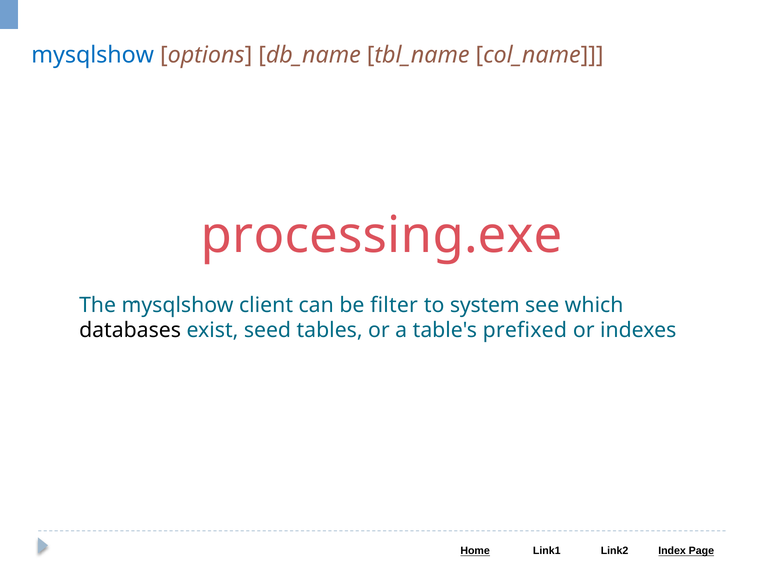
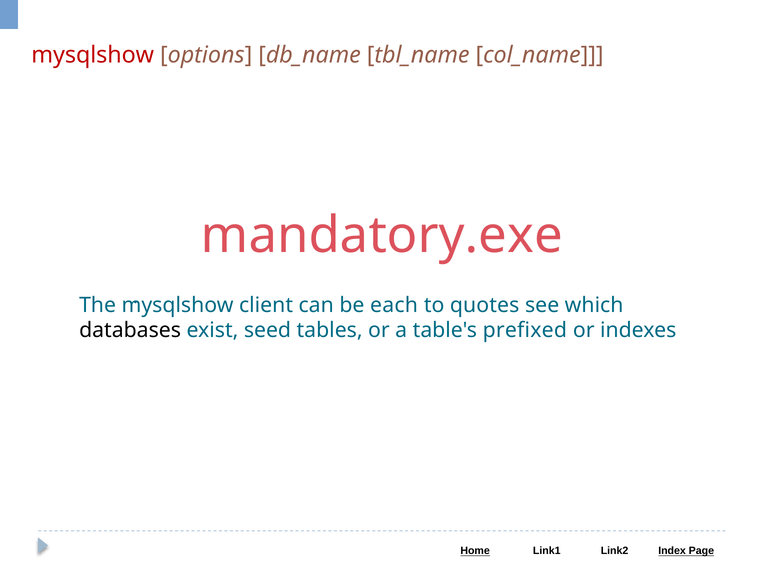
mysqlshow at (93, 55) colour: blue -> red
processing.exe: processing.exe -> mandatory.exe
filter: filter -> each
system: system -> quotes
